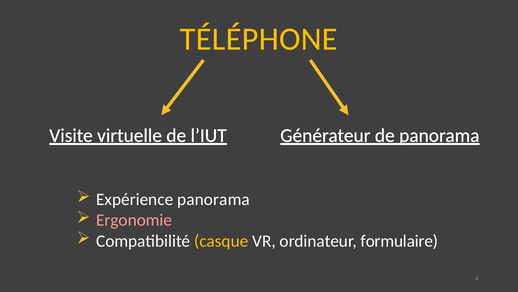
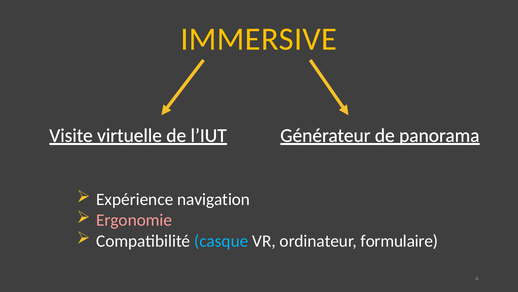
TÉLÉPHONE: TÉLÉPHONE -> IMMERSIVE
Expérience panorama: panorama -> navigation
casque colour: yellow -> light blue
